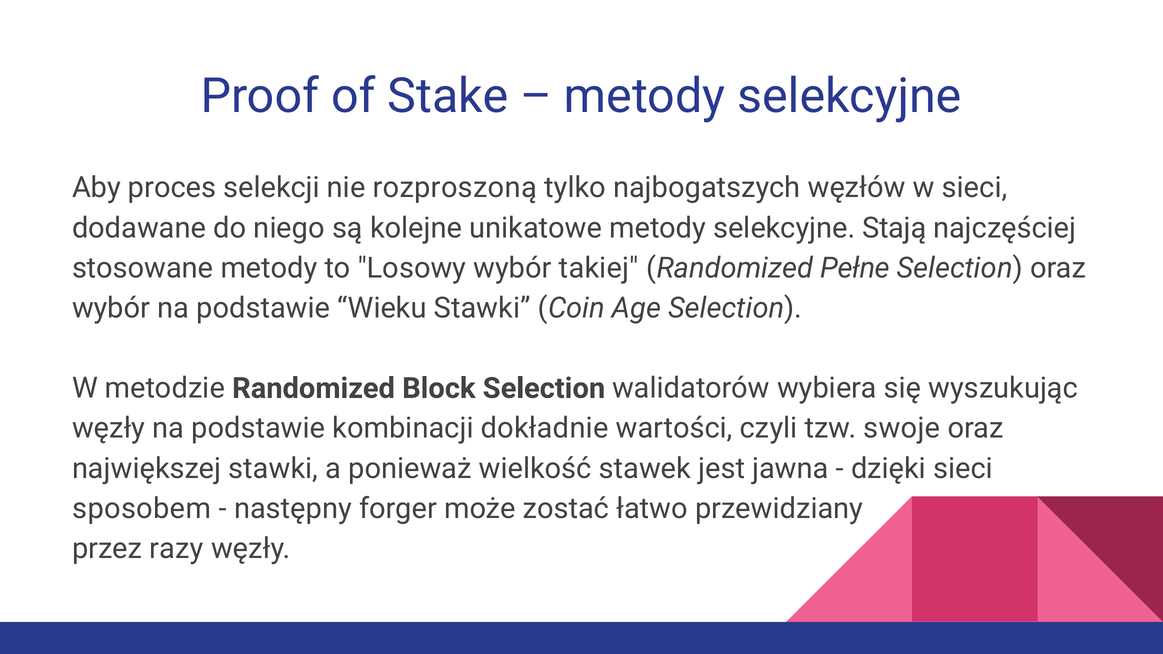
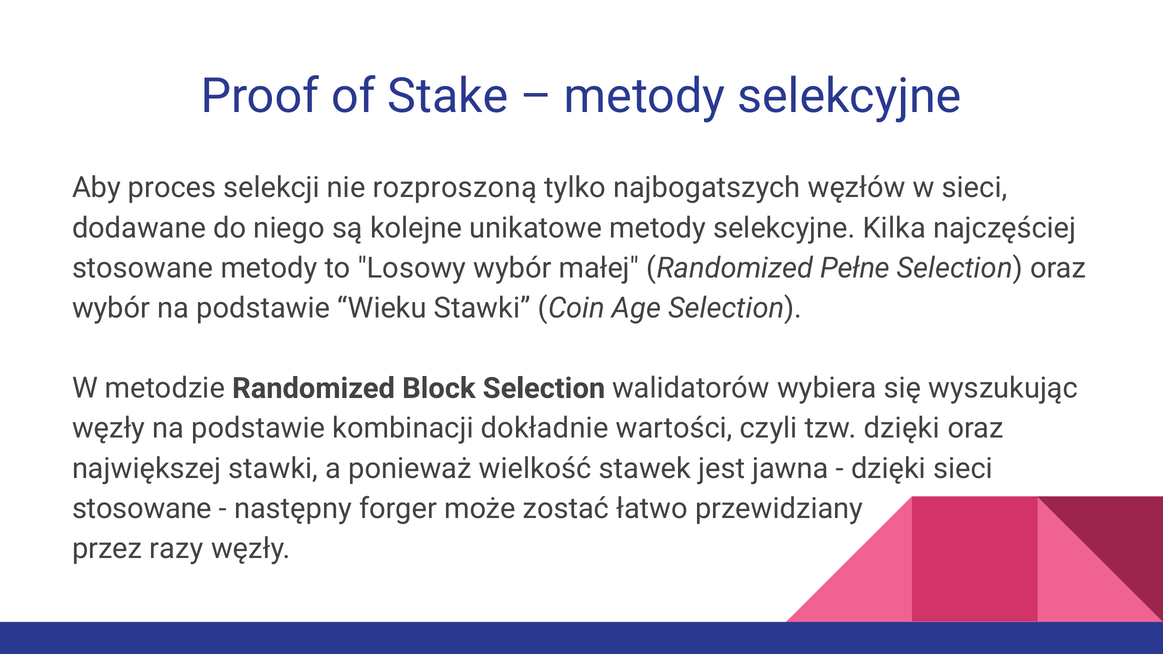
Stają: Stają -> Kilka
takiej: takiej -> małej
tzw swoje: swoje -> dzięki
sposobem at (142, 509): sposobem -> stosowane
